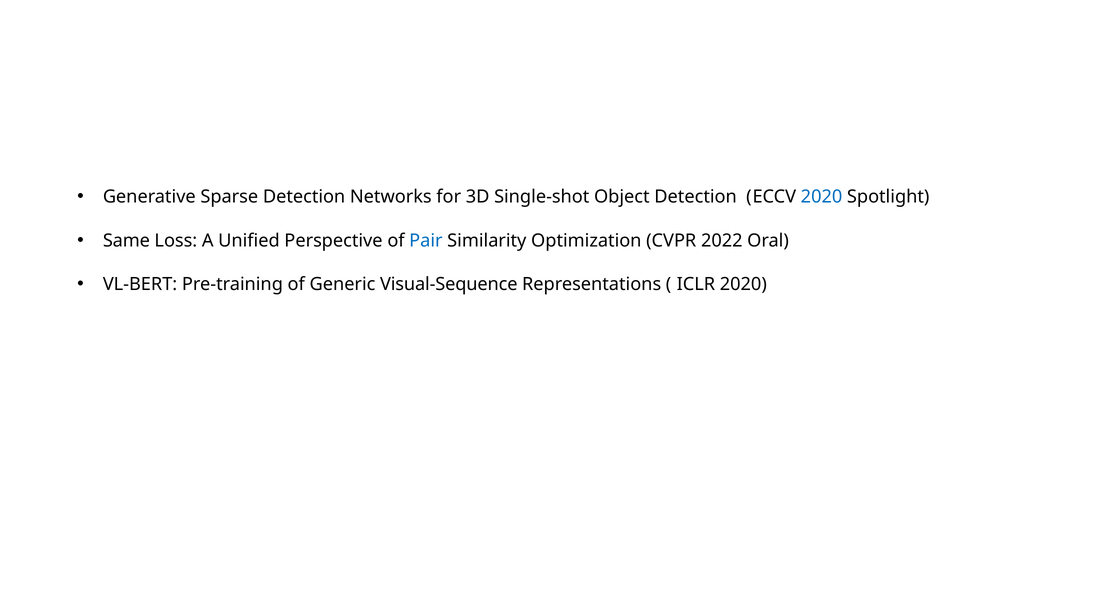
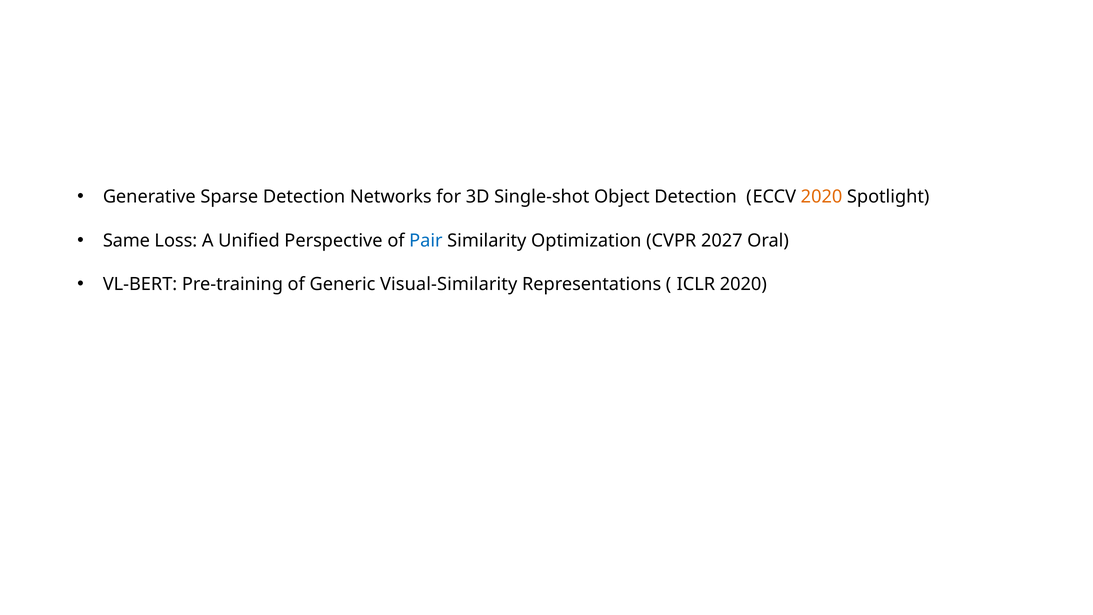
2020 at (822, 197) colour: blue -> orange
2022: 2022 -> 2027
Visual-Sequence: Visual-Sequence -> Visual-Similarity
